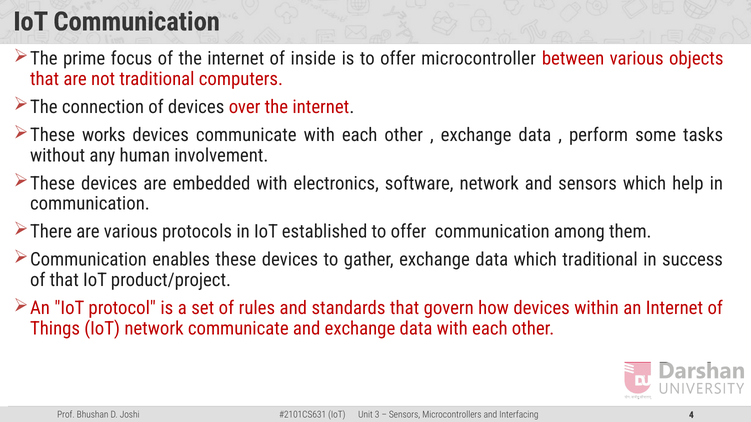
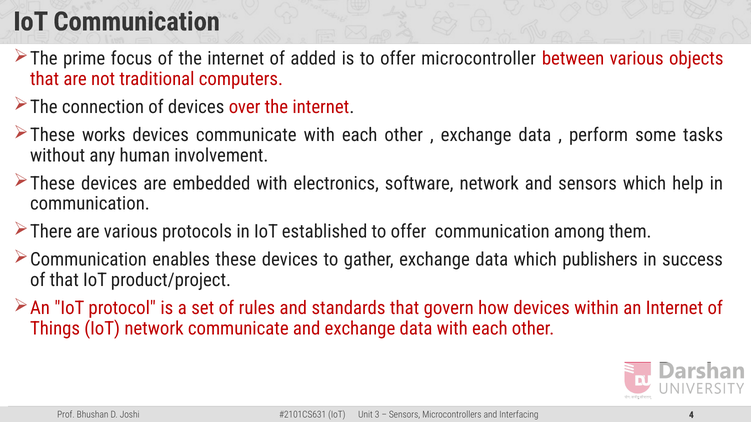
inside: inside -> added
which traditional: traditional -> publishers
